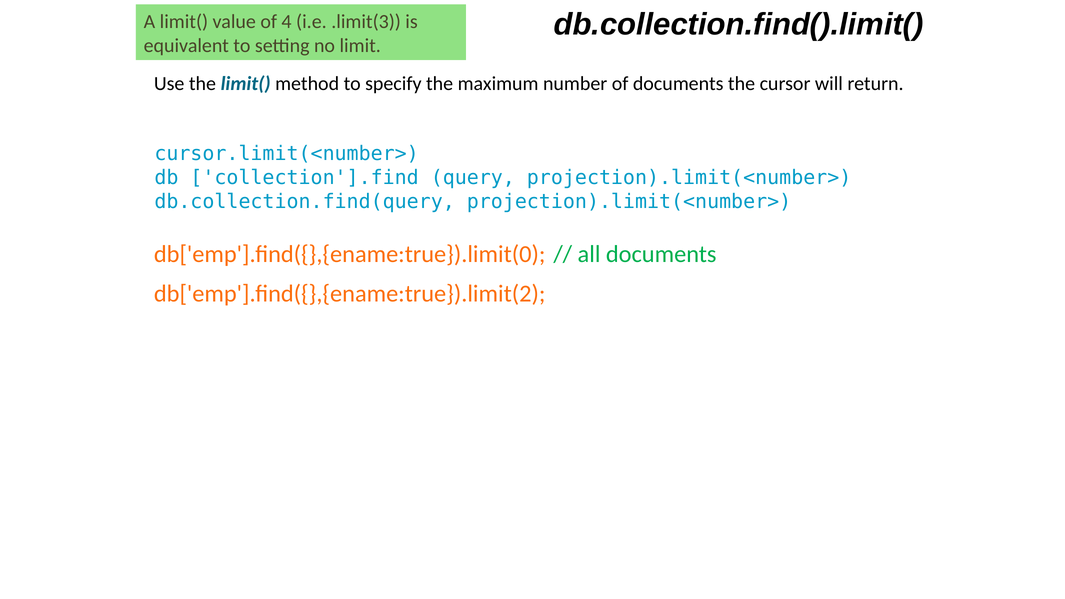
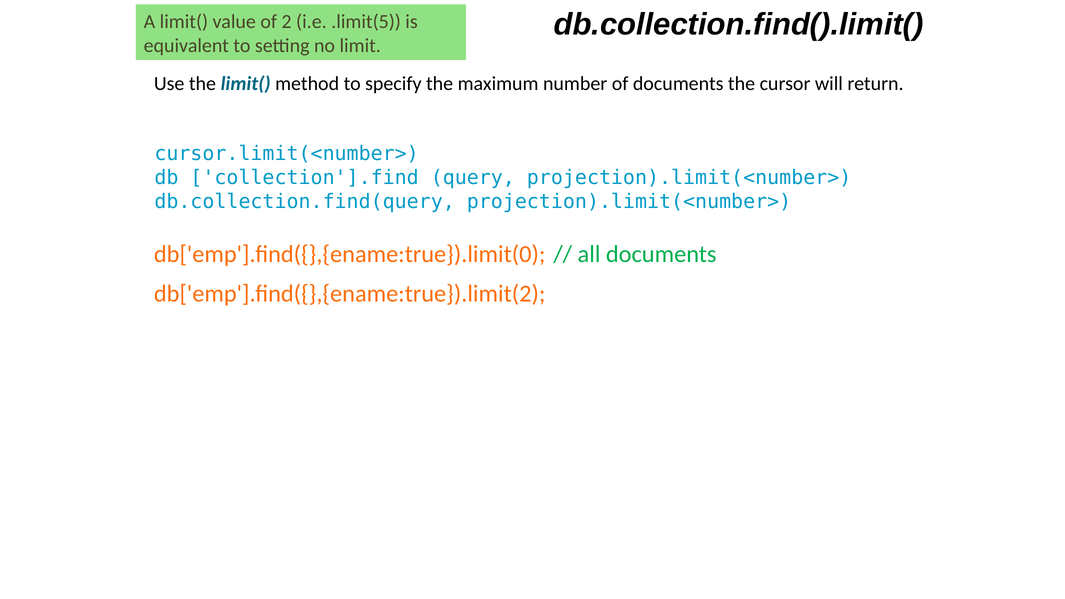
4: 4 -> 2
.limit(3: .limit(3 -> .limit(5
